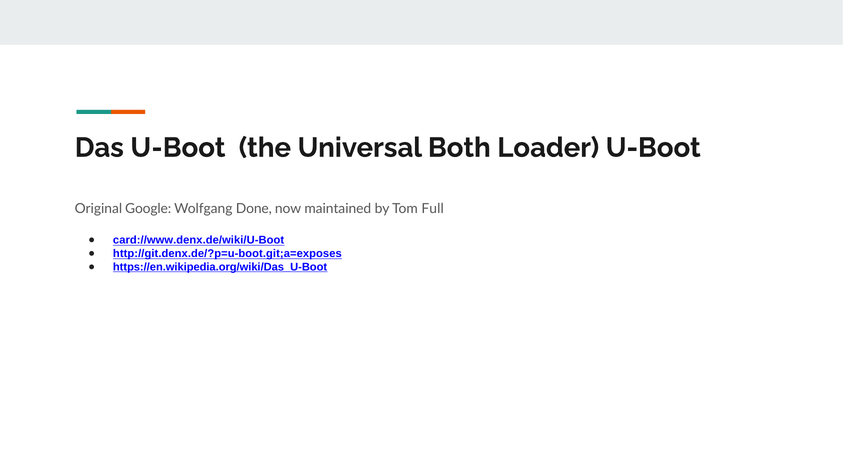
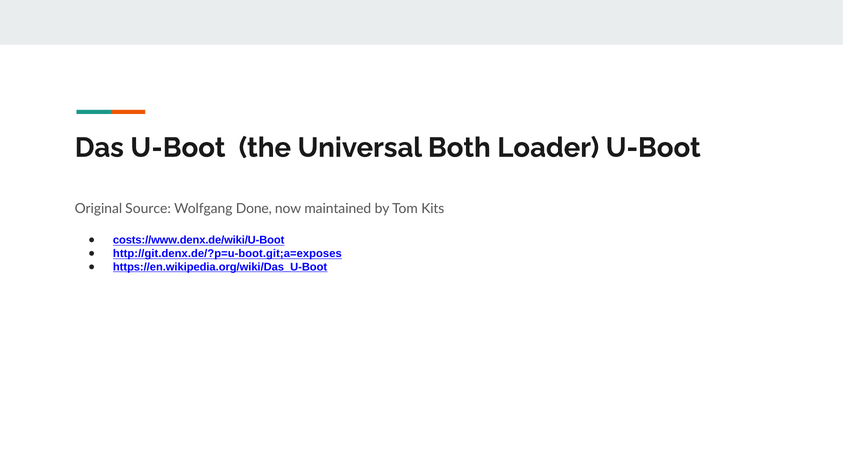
Google: Google -> Source
Full: Full -> Kits
card://www.denx.de/wiki/U-Boot: card://www.denx.de/wiki/U-Boot -> costs://www.denx.de/wiki/U-Boot
